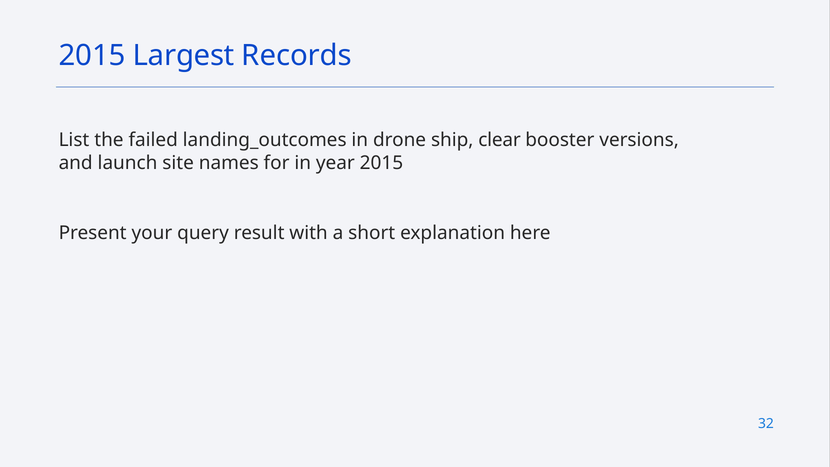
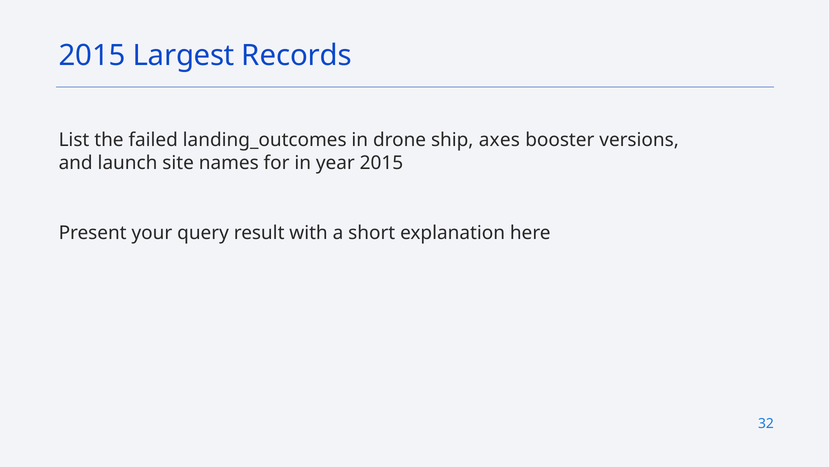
clear: clear -> axes
